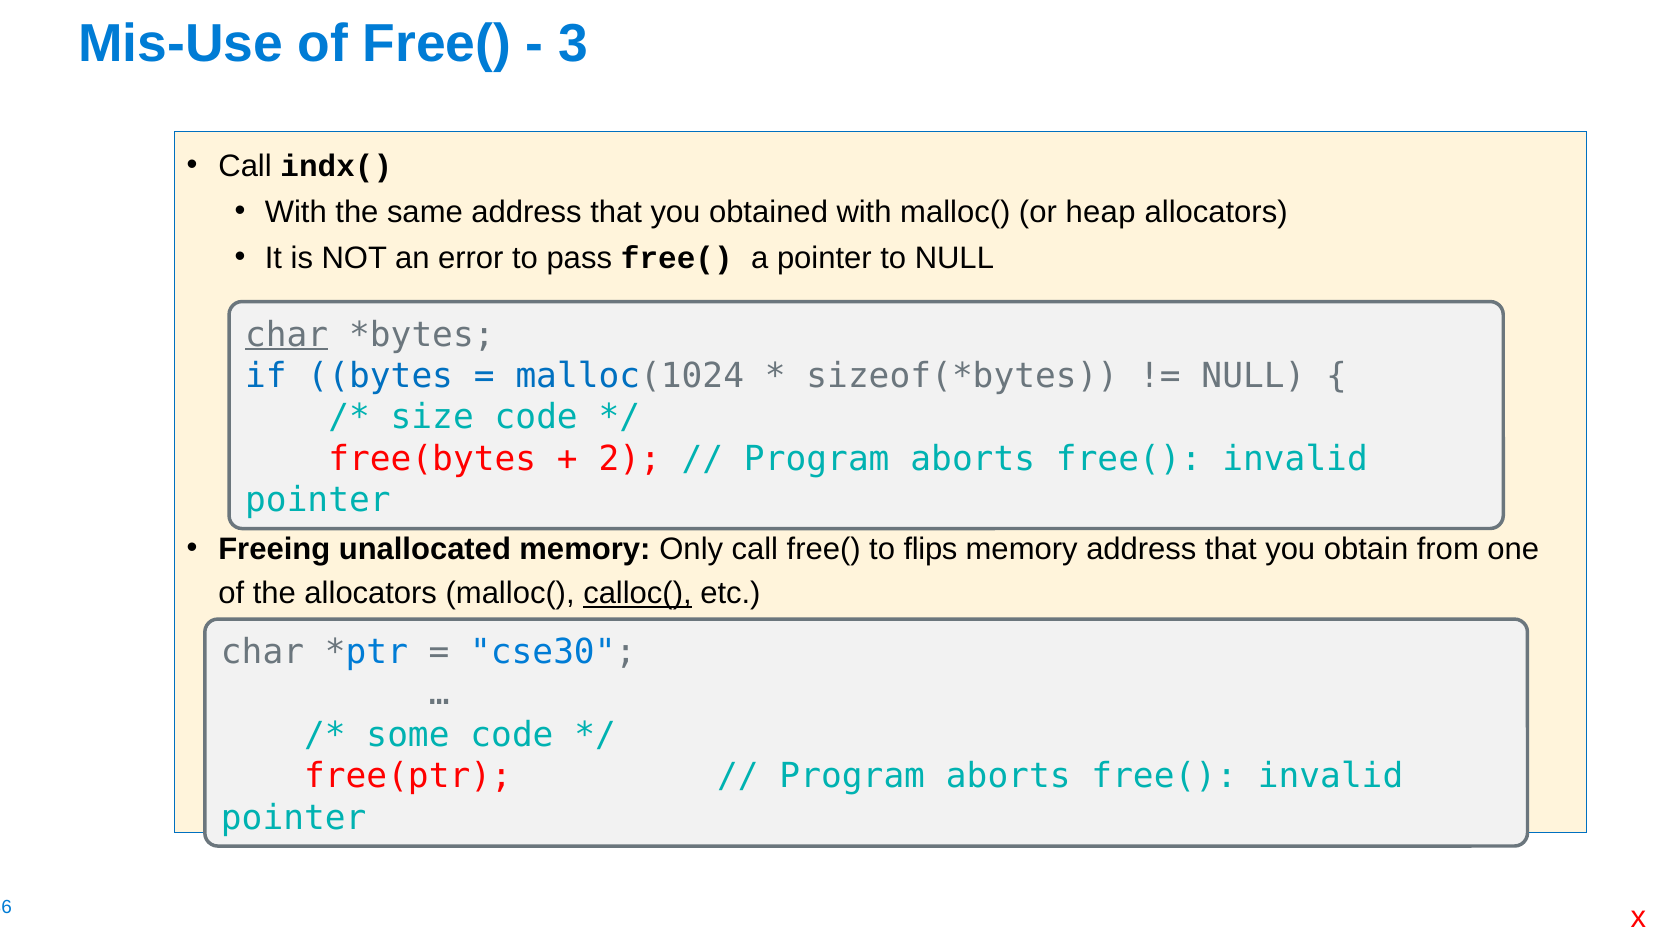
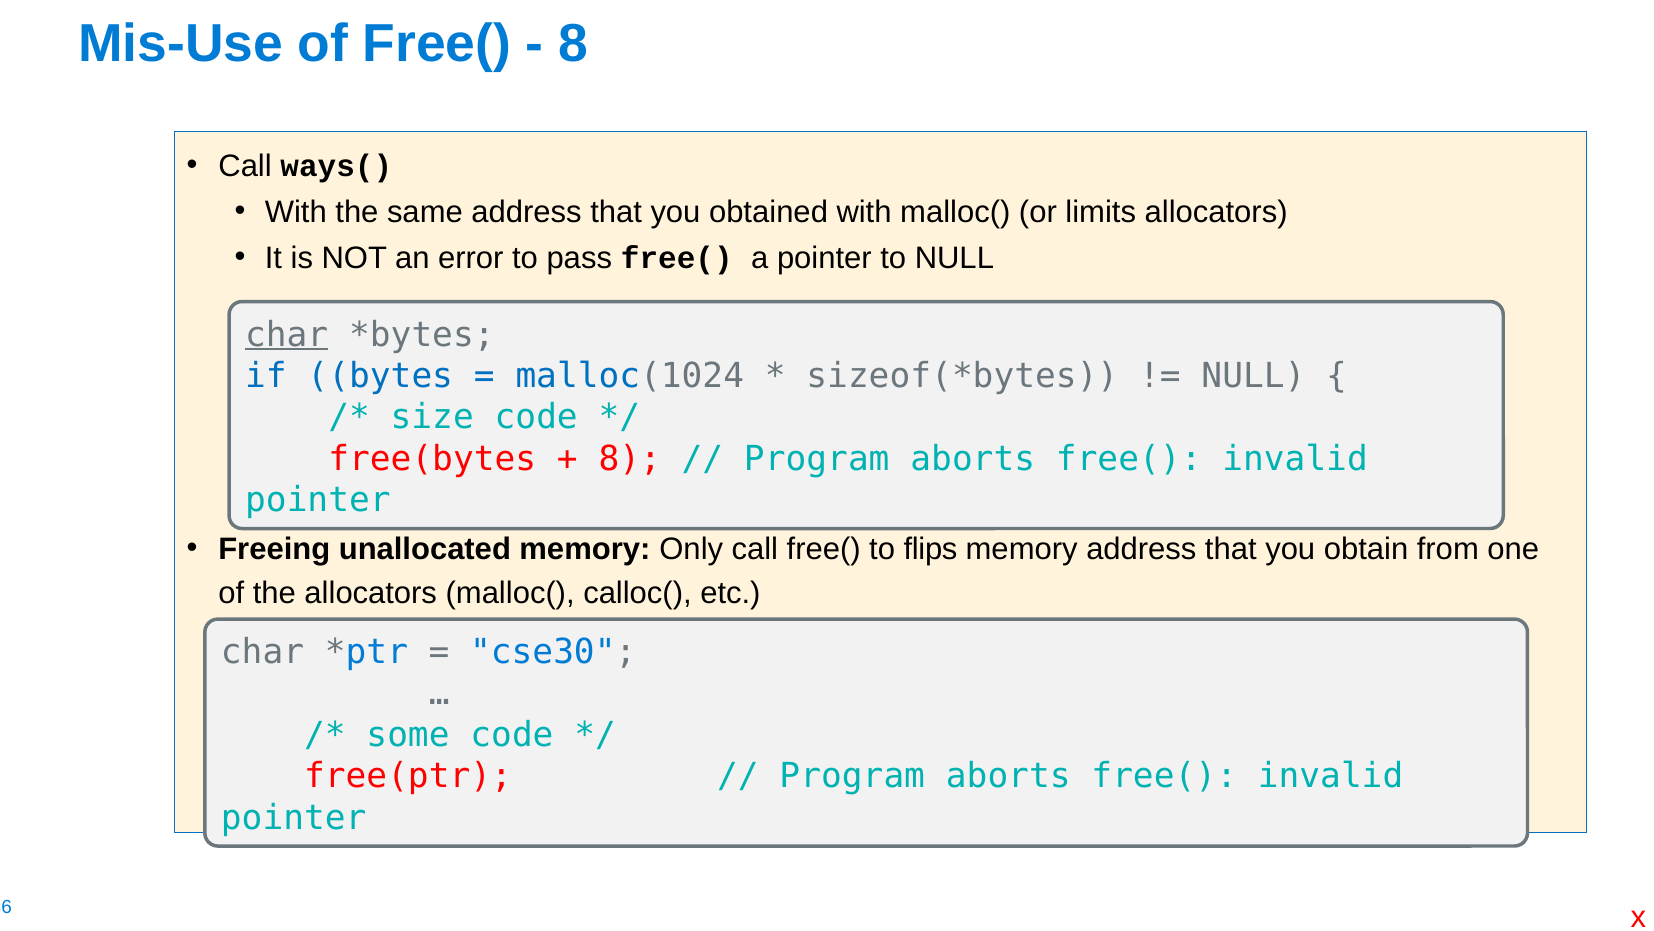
3 at (573, 44): 3 -> 8
indx(: indx( -> ways(
heap: heap -> limits
2 at (630, 458): 2 -> 8
calloc( underline: present -> none
